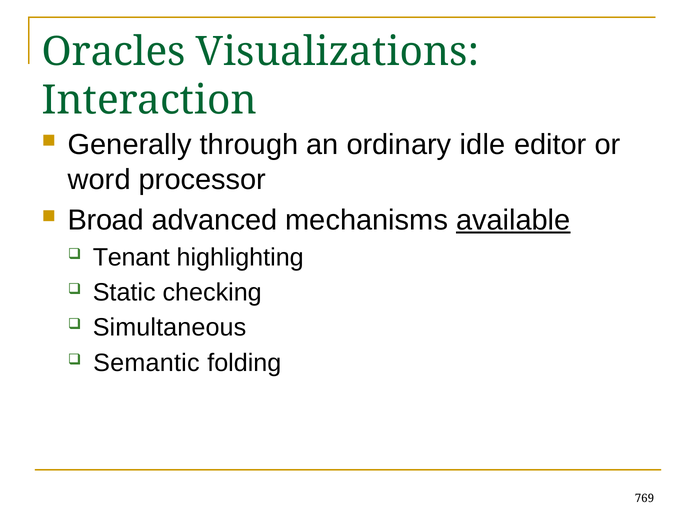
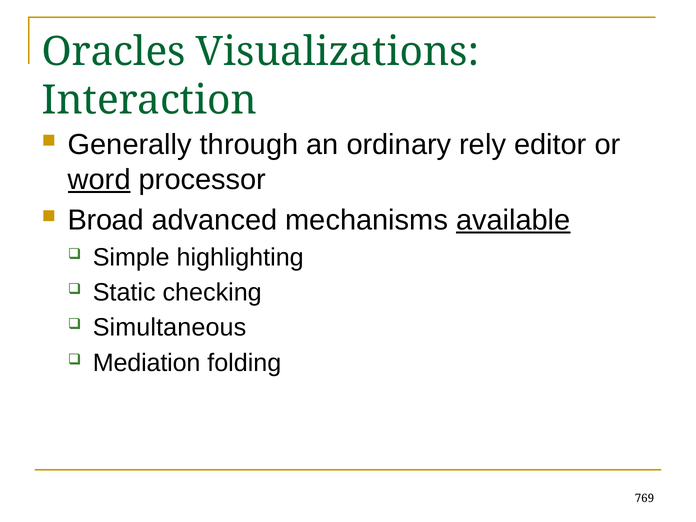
idle: idle -> rely
word underline: none -> present
Tenant: Tenant -> Simple
Semantic: Semantic -> Mediation
